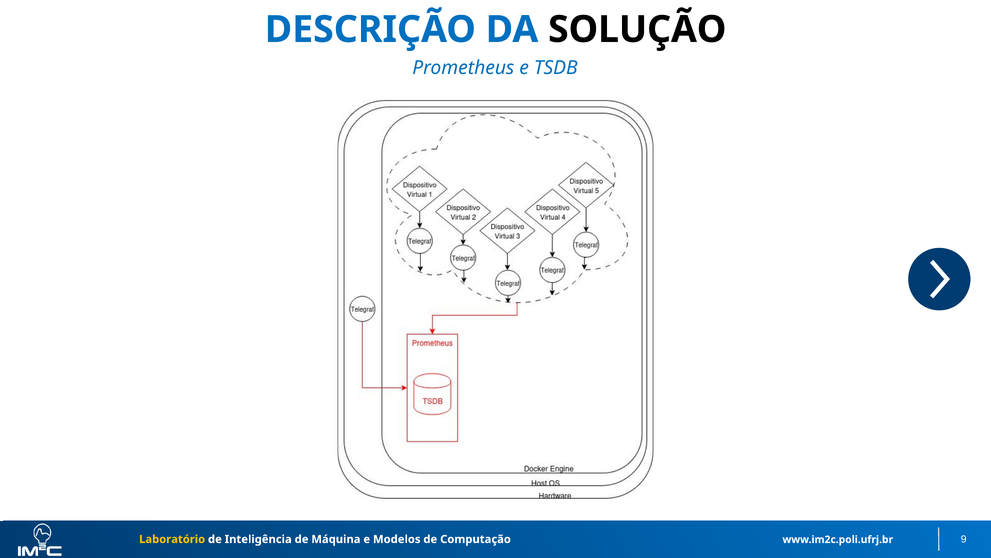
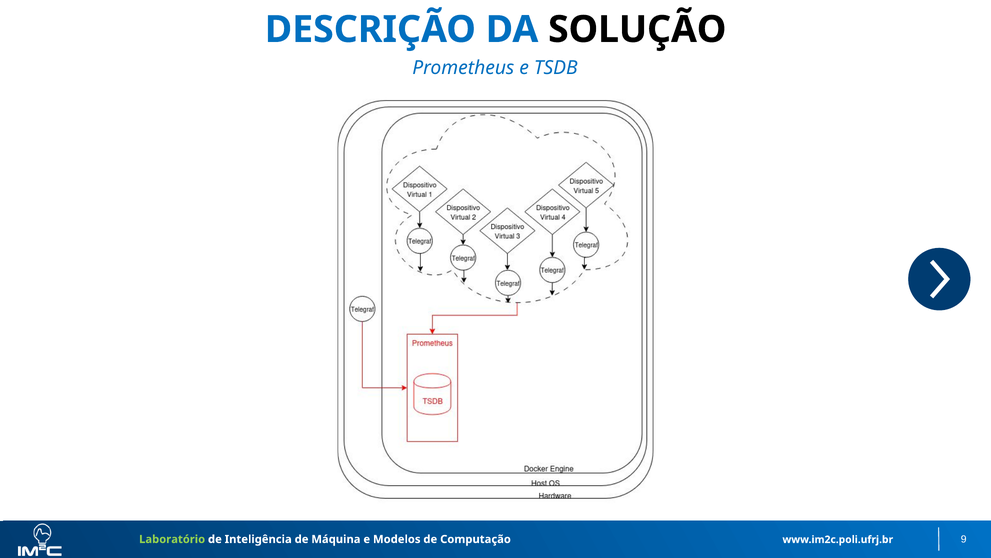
Laboratório at (172, 539) colour: yellow -> light green
